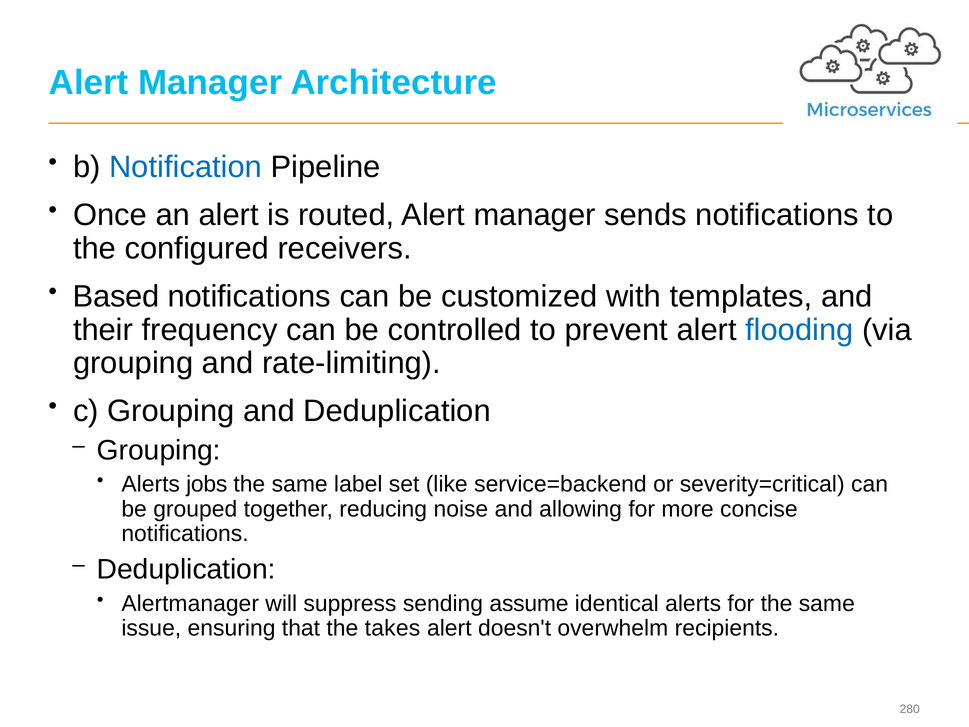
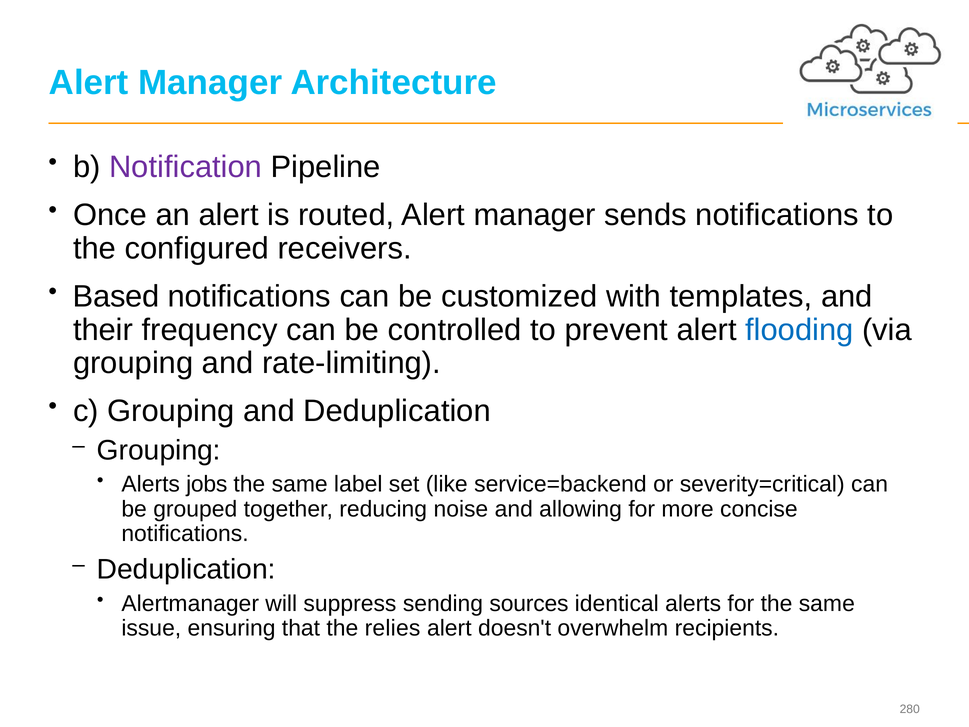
Notification colour: blue -> purple
assume: assume -> sources
takes: takes -> relies
